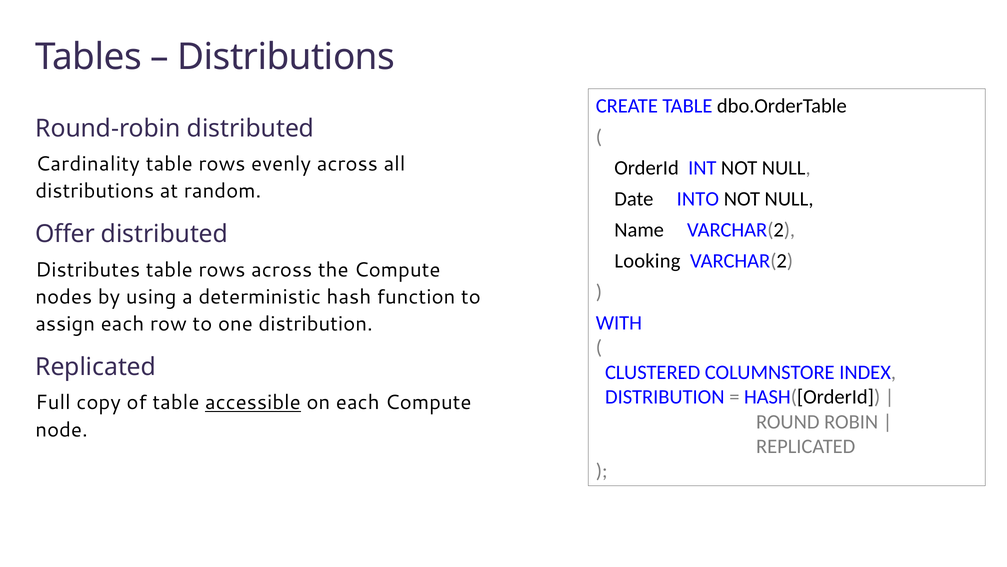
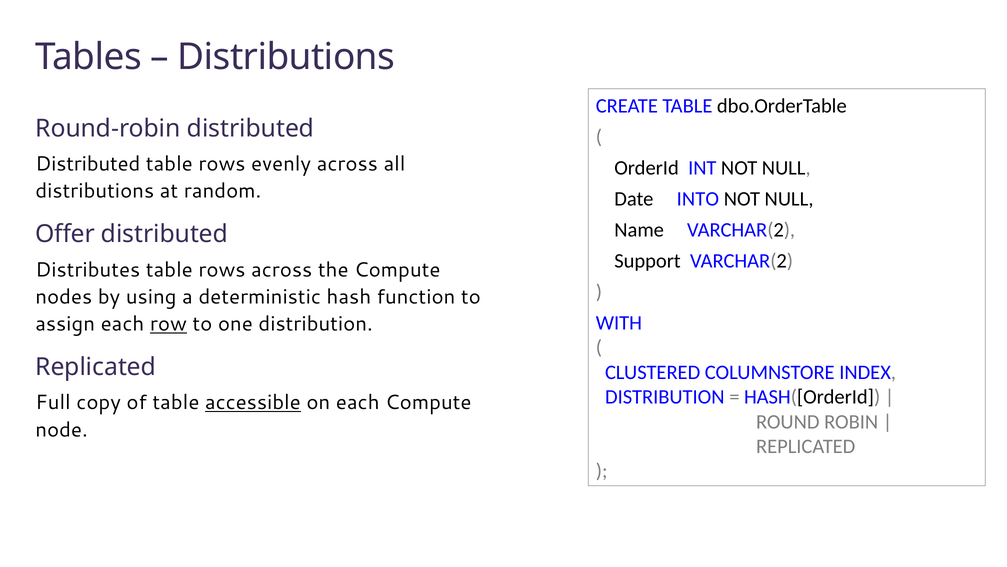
Cardinality at (88, 164): Cardinality -> Distributed
Looking: Looking -> Support
row underline: none -> present
